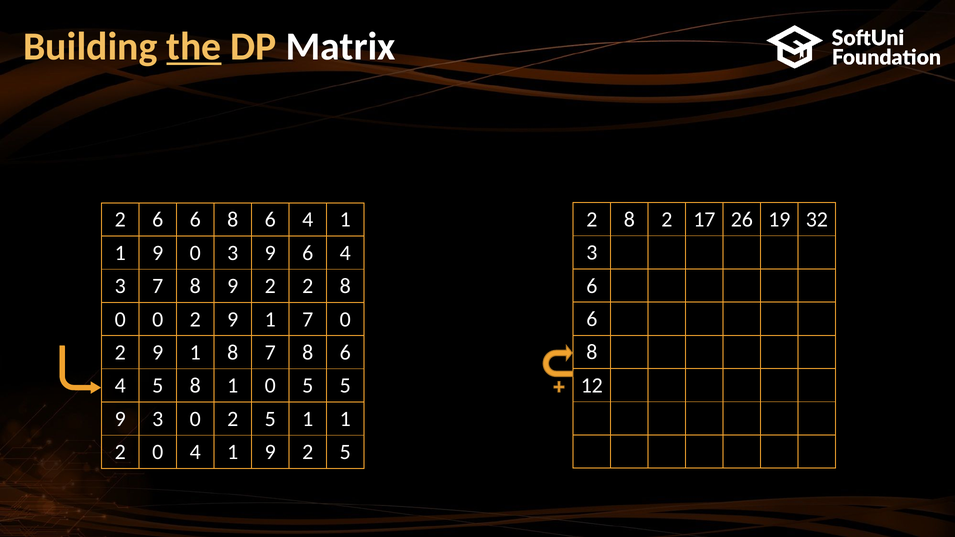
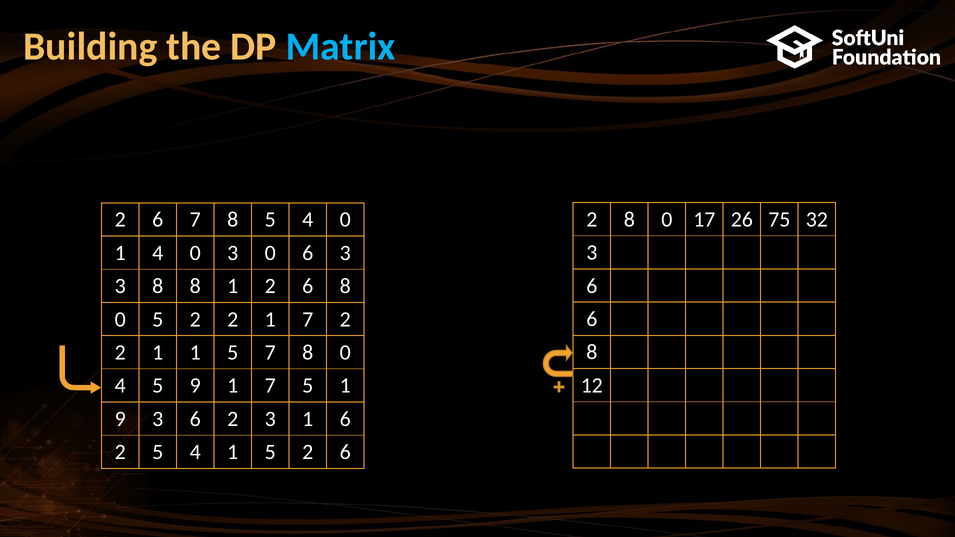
the underline: present -> none
Matrix colour: white -> light blue
2 8 2: 2 -> 0
19: 19 -> 75
2 6 6: 6 -> 7
6 at (270, 220): 6 -> 5
1 at (345, 220): 1 -> 0
9 at (158, 253): 9 -> 4
3 9: 9 -> 0
4 at (345, 253): 4 -> 3
3 7: 7 -> 8
8 9: 9 -> 1
2 at (308, 286): 2 -> 6
0 0: 0 -> 5
9 at (233, 319): 9 -> 2
7 0: 0 -> 2
9 at (158, 353): 9 -> 1
8 at (233, 353): 8 -> 5
7 8 6: 6 -> 0
5 8: 8 -> 9
0 at (270, 386): 0 -> 7
5 5: 5 -> 1
9 3 0: 0 -> 6
5 at (270, 419): 5 -> 3
1 at (345, 419): 1 -> 6
2 0: 0 -> 5
4 1 9: 9 -> 5
5 at (345, 452): 5 -> 6
